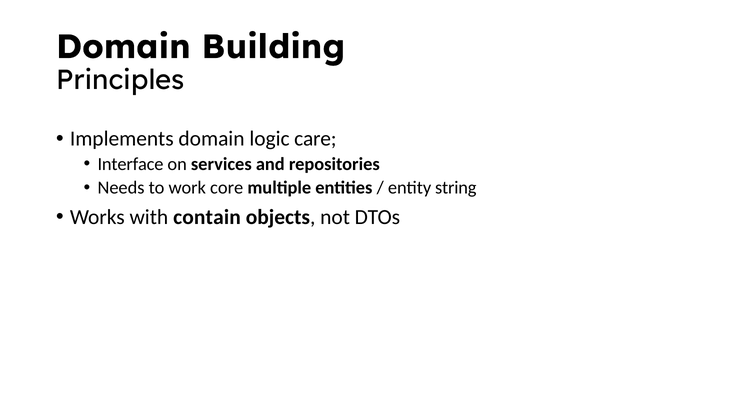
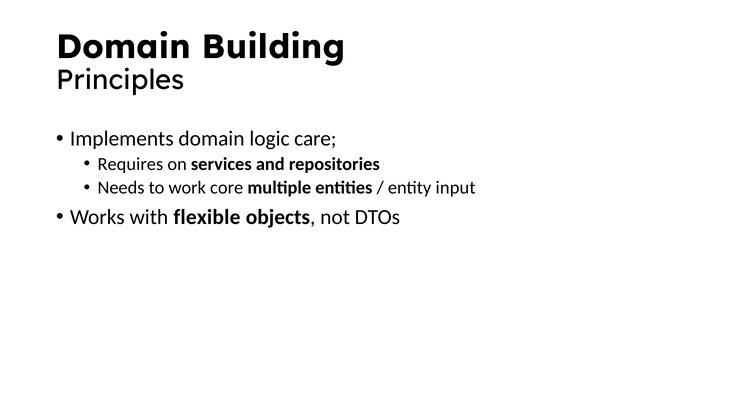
Interface: Interface -> Requires
string: string -> input
contain: contain -> flexible
